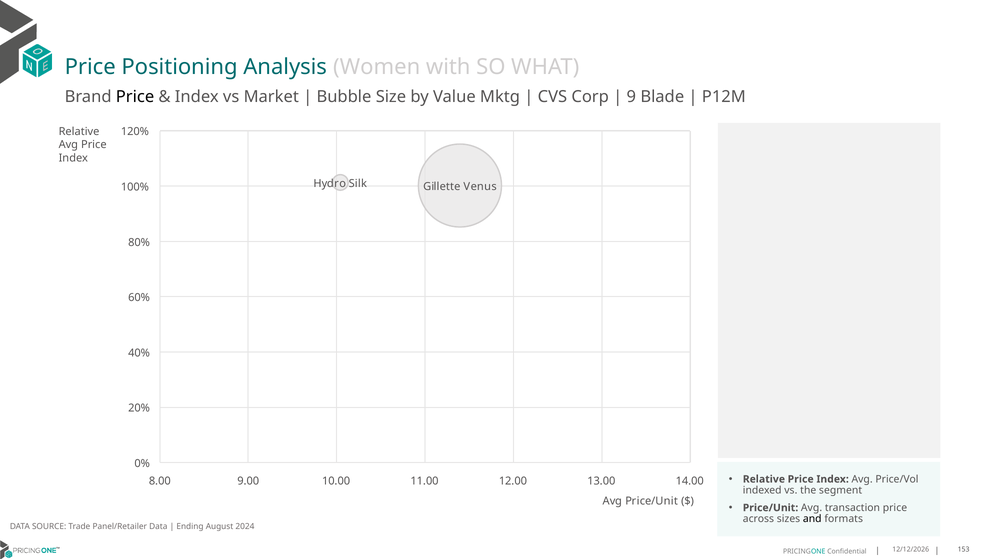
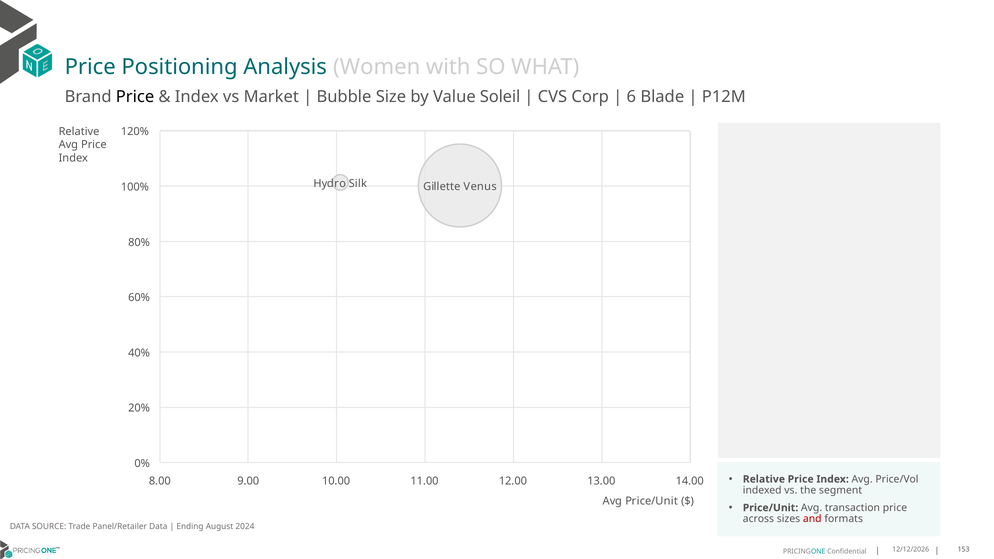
Mktg: Mktg -> Soleil
9: 9 -> 6
and colour: black -> red
